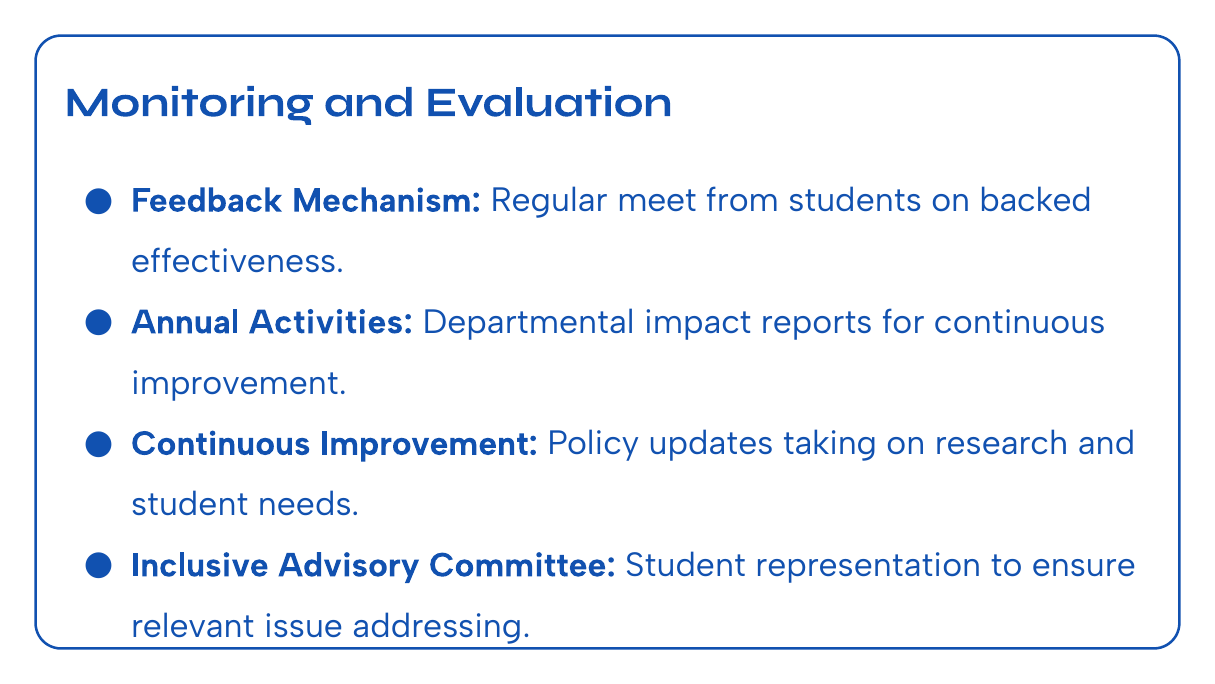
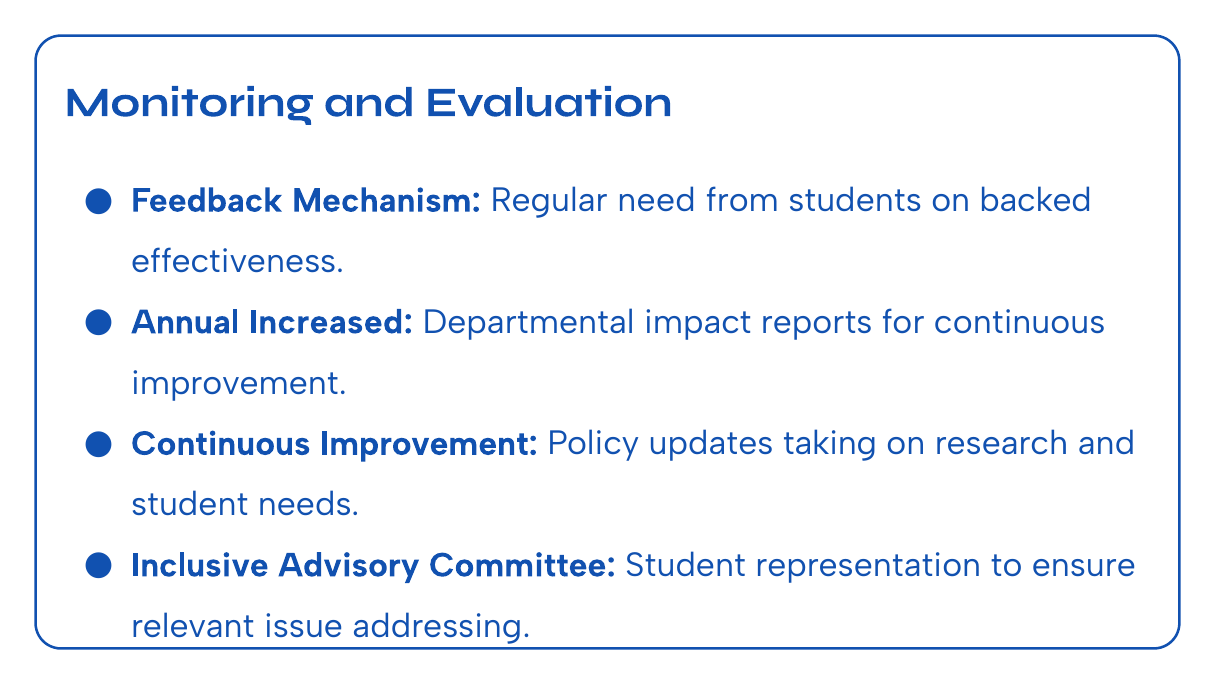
meet: meet -> need
Activities: Activities -> Increased
